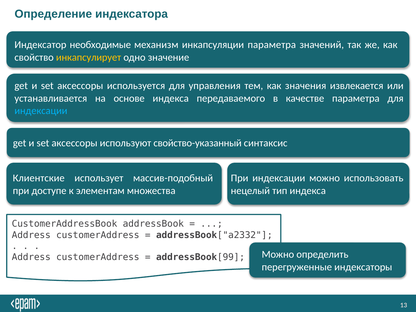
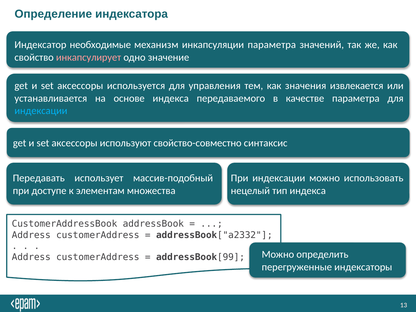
инкапсулирует colour: yellow -> pink
свойство-указанный: свойство-указанный -> свойство-совместно
Клиентские: Клиентские -> Передавать
